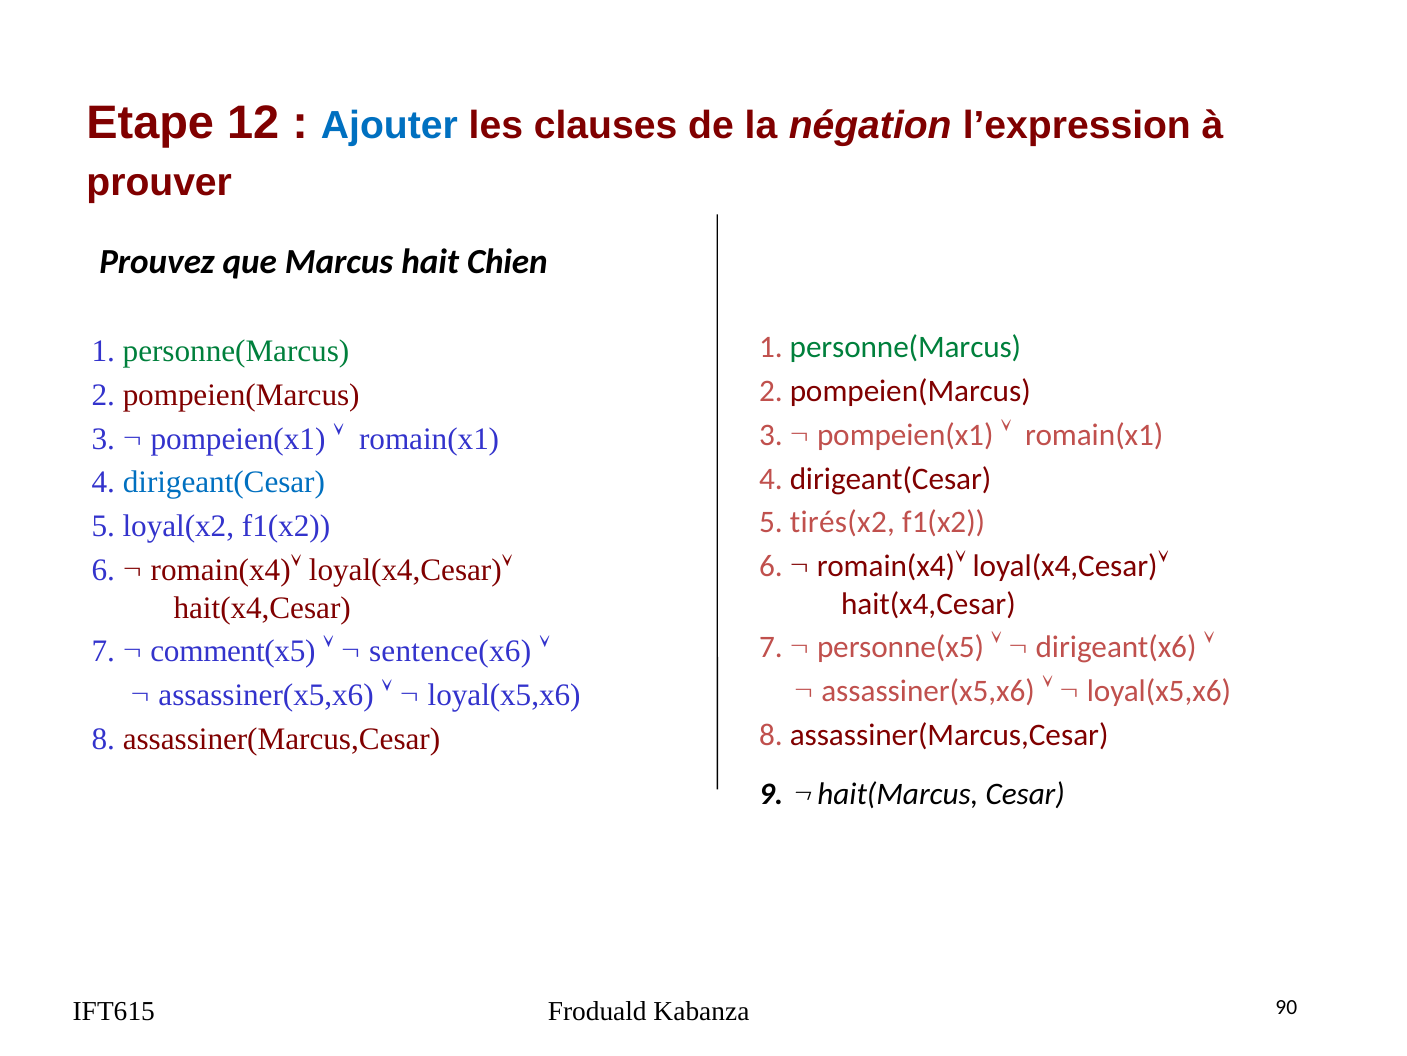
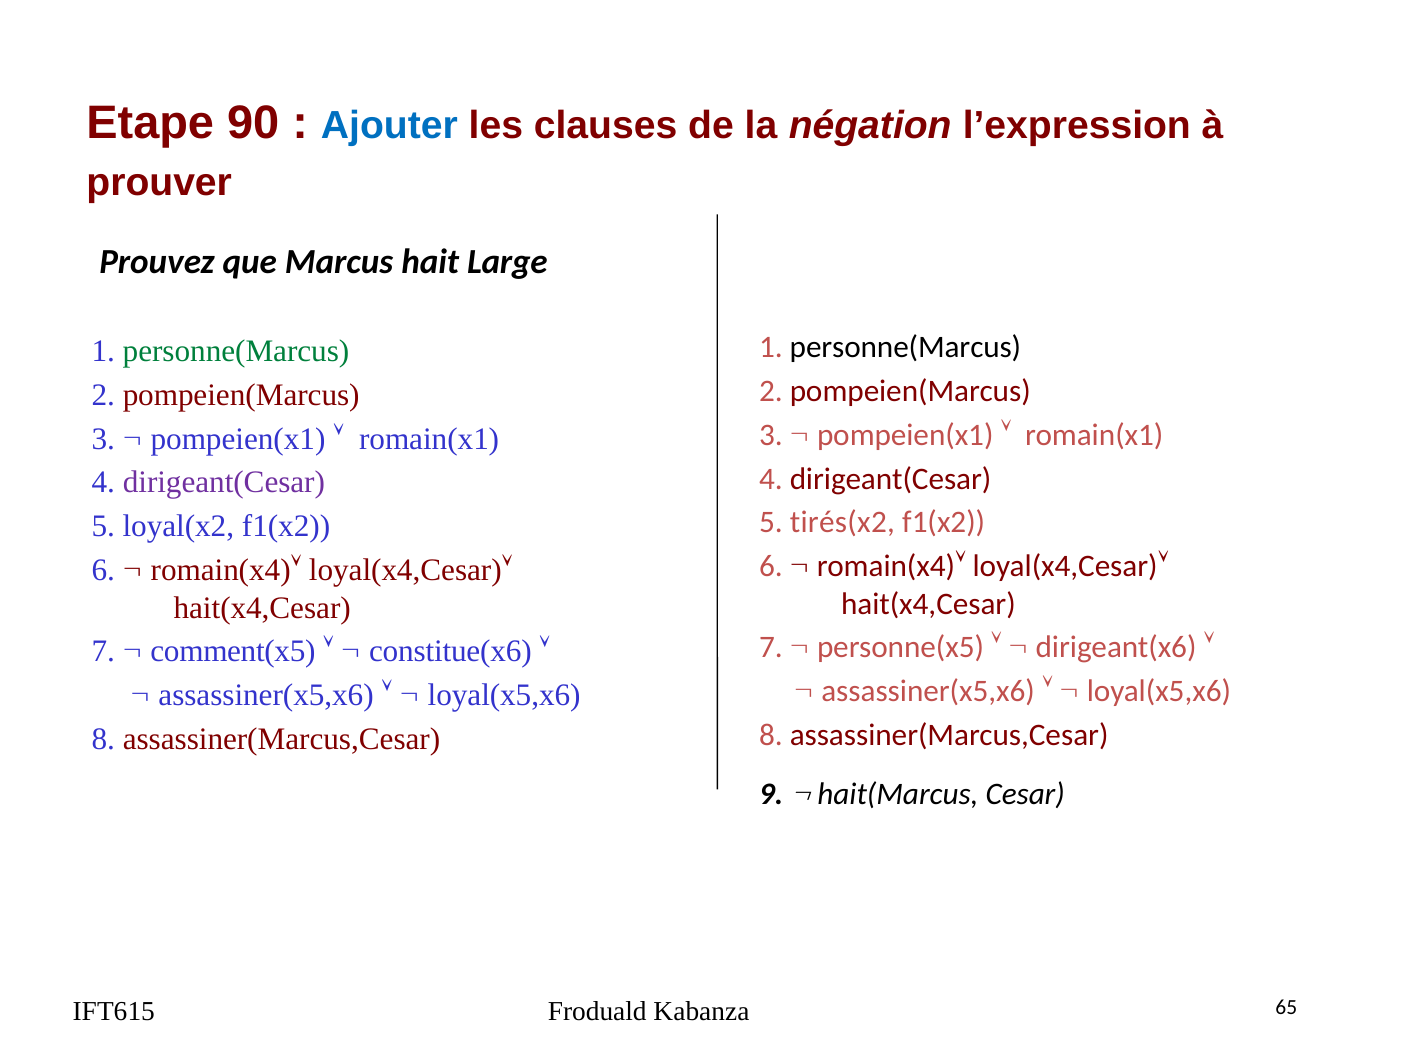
12: 12 -> 90
Chien: Chien -> Large
personne(Marcus at (905, 347) colour: green -> black
dirigeant(Cesar at (224, 482) colour: blue -> purple
sentence(x6: sentence(x6 -> constitue(x6
90: 90 -> 65
